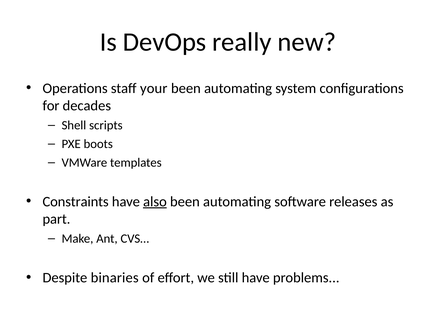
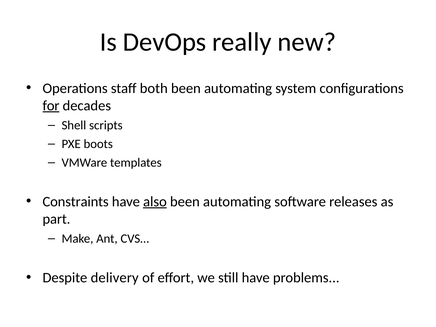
your: your -> both
for underline: none -> present
binaries: binaries -> delivery
